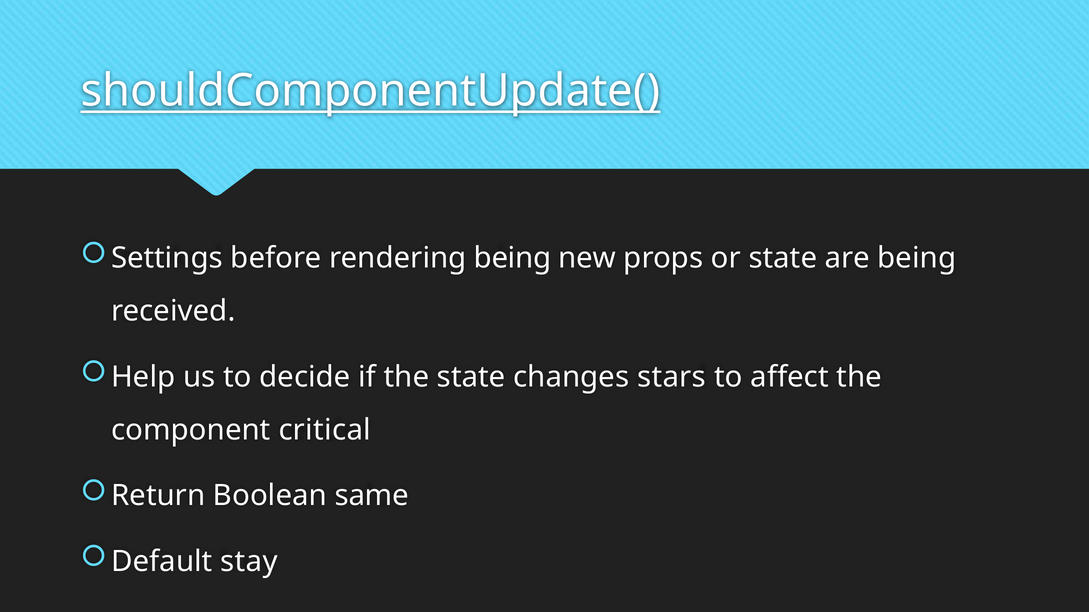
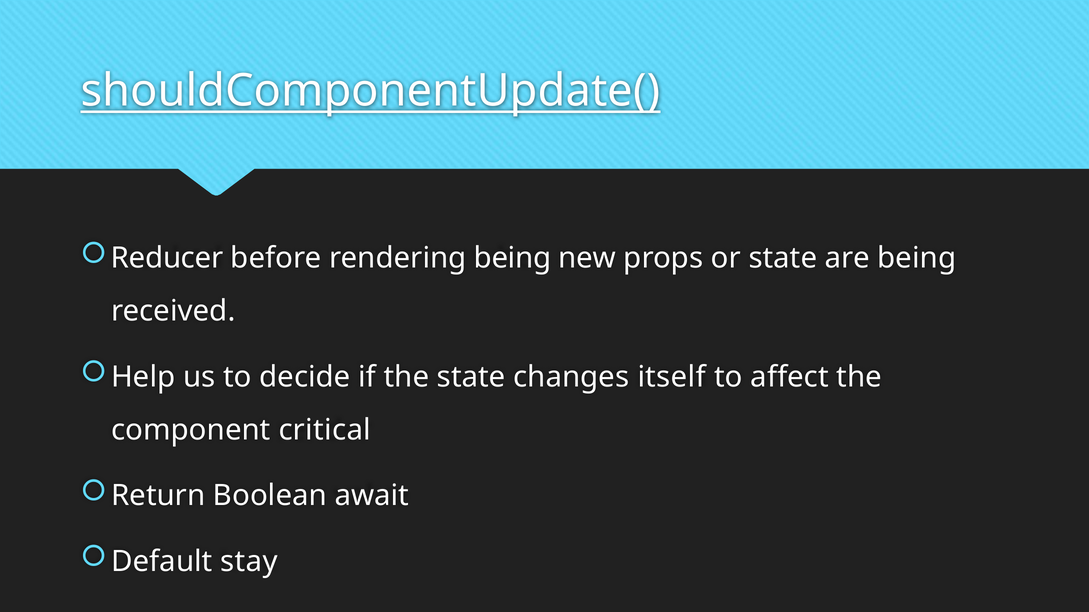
Settings: Settings -> Reducer
stars: stars -> itself
same: same -> await
